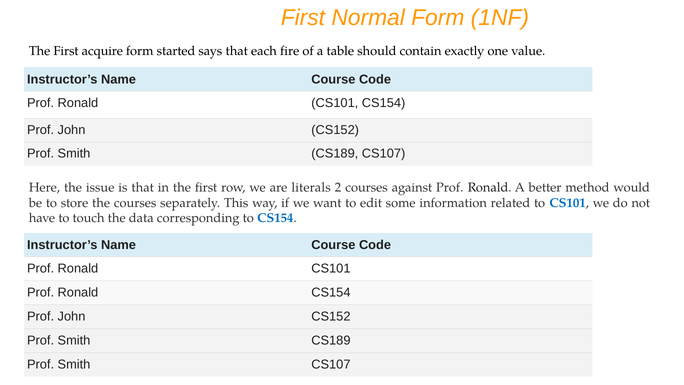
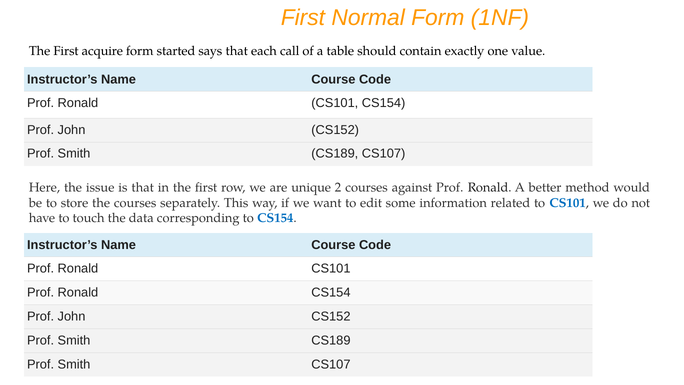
fire: fire -> call
literals: literals -> unique
